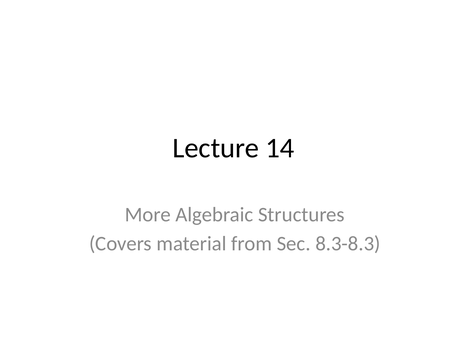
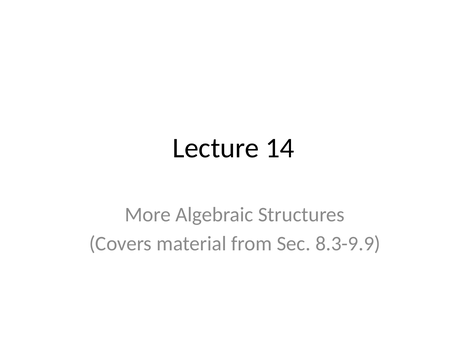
8.3-8.3: 8.3-8.3 -> 8.3-9.9
